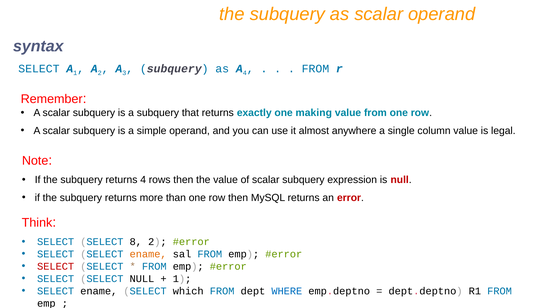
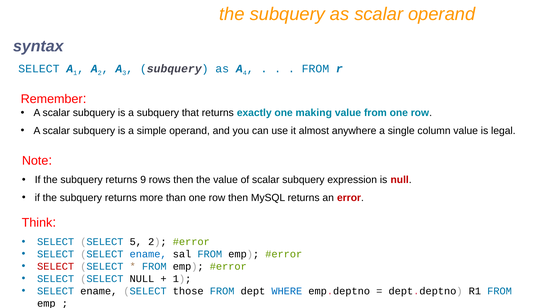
returns 4: 4 -> 9
8: 8 -> 5
ename at (148, 254) colour: orange -> blue
which: which -> those
